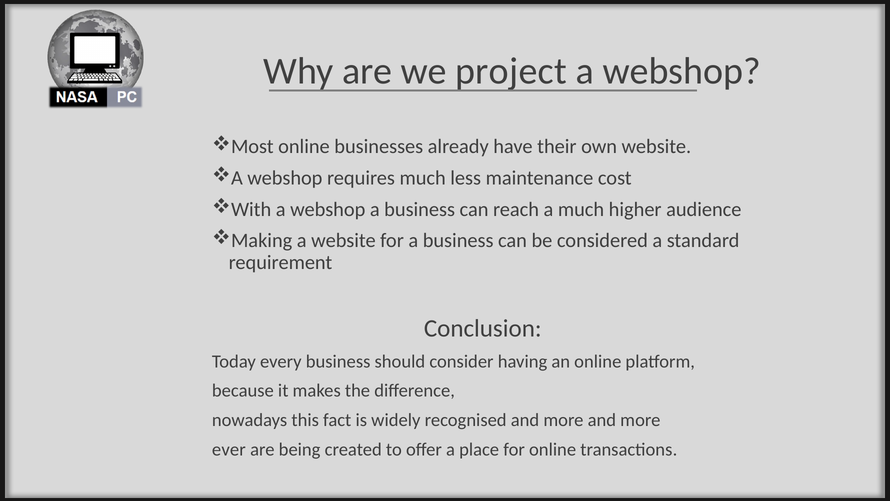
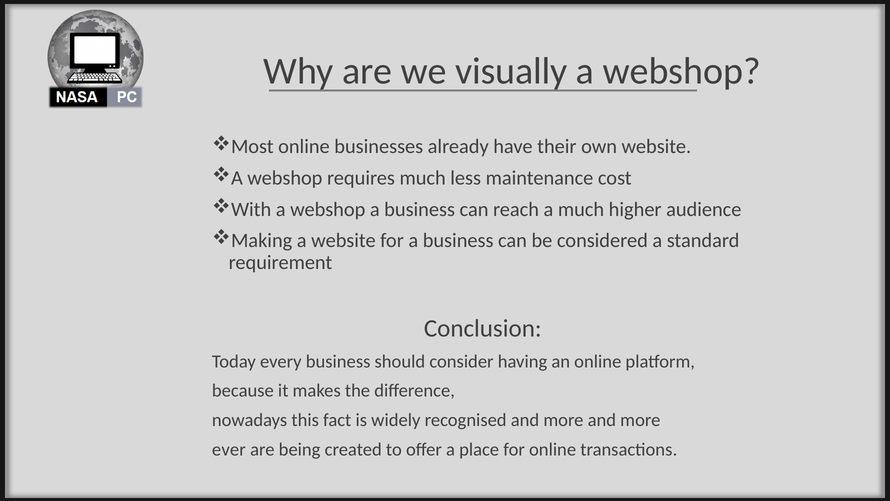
project: project -> visually
